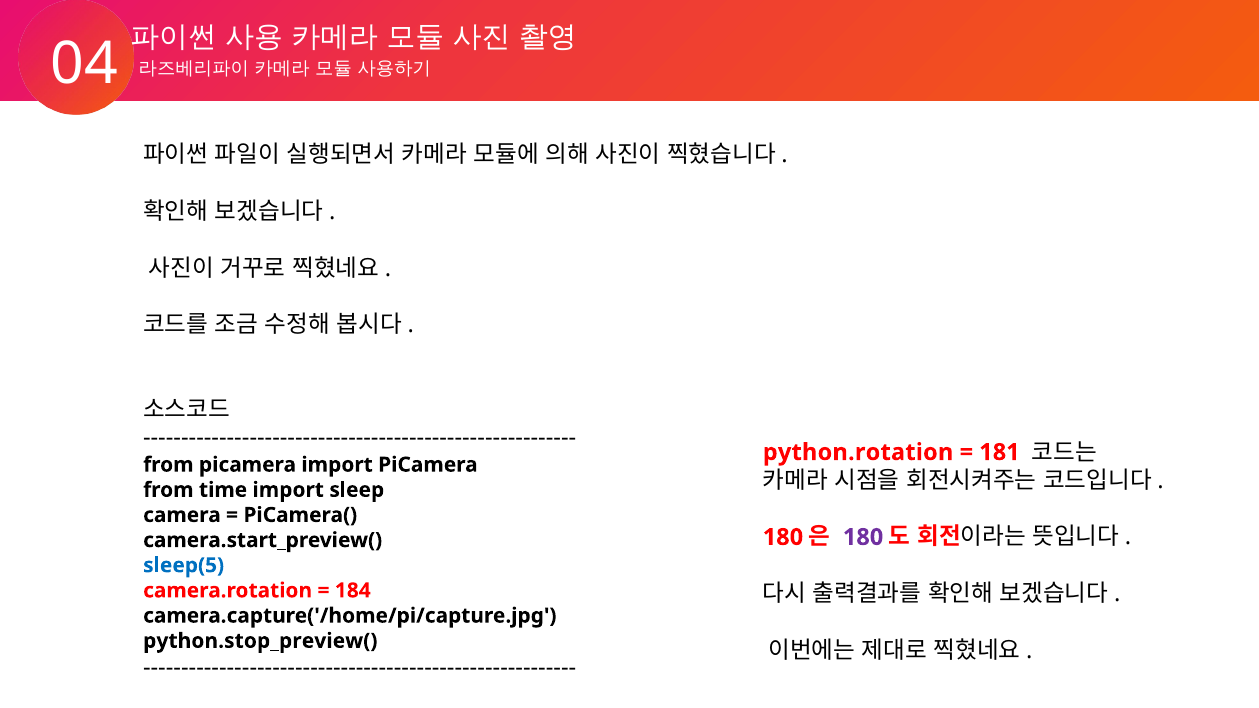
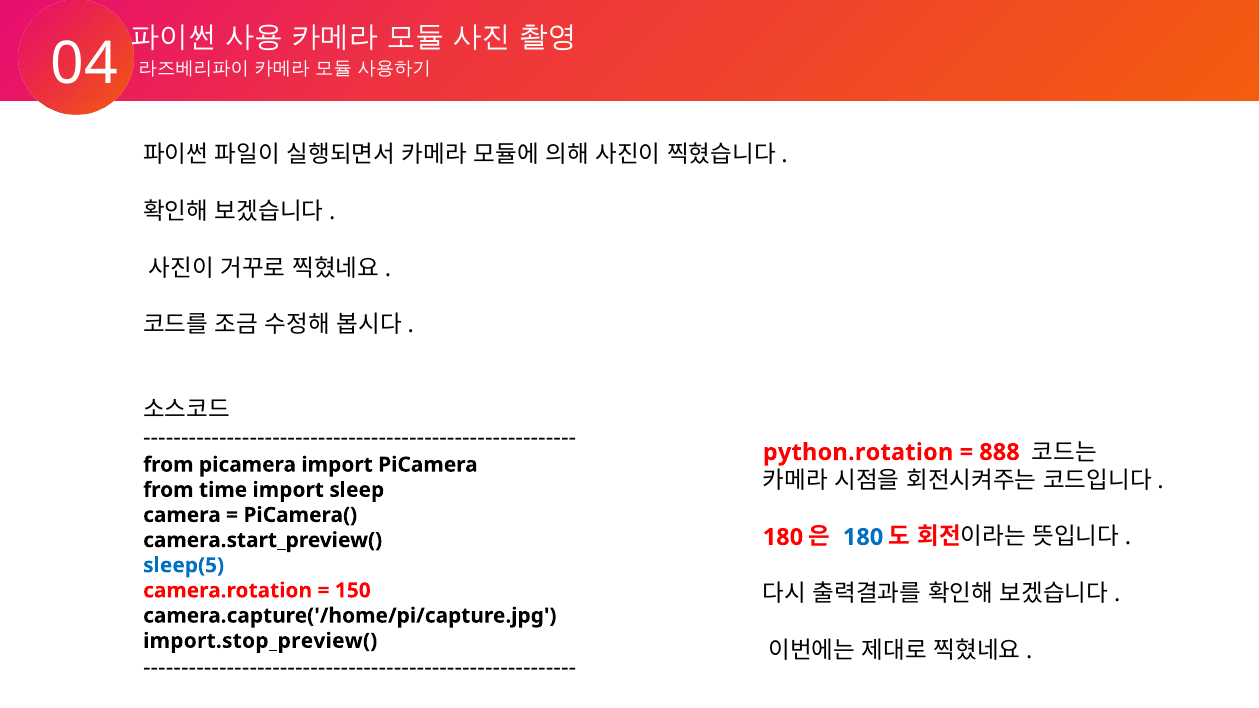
181: 181 -> 888
180 at (863, 537) colour: purple -> blue
184: 184 -> 150
python.stop_preview(: python.stop_preview( -> import.stop_preview(
